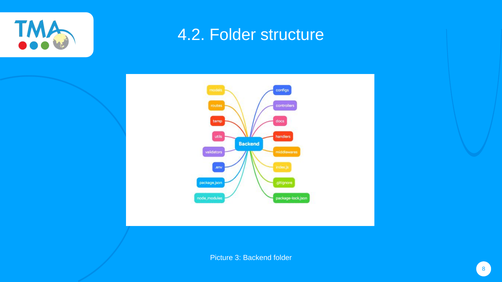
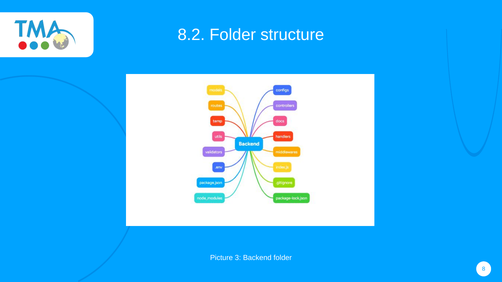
4.2: 4.2 -> 8.2
